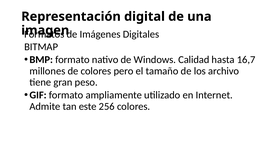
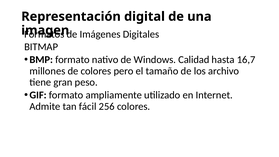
este: este -> fácil
